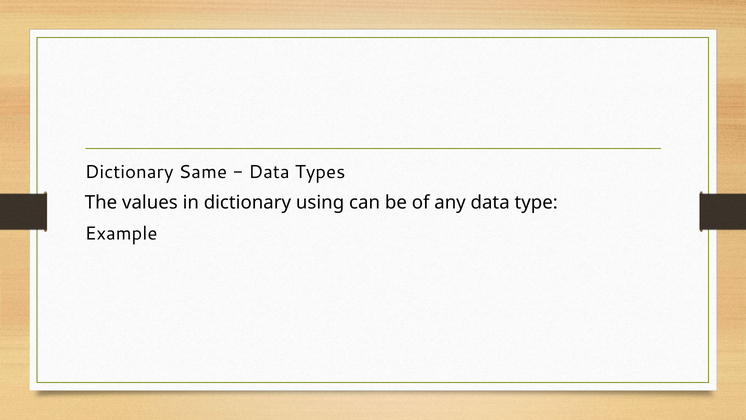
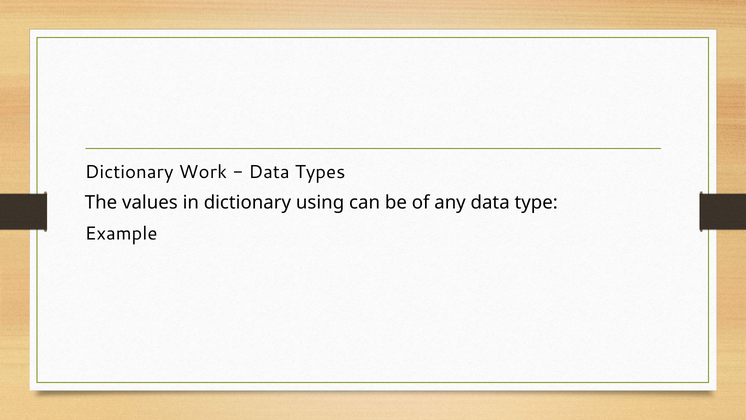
Same: Same -> Work
